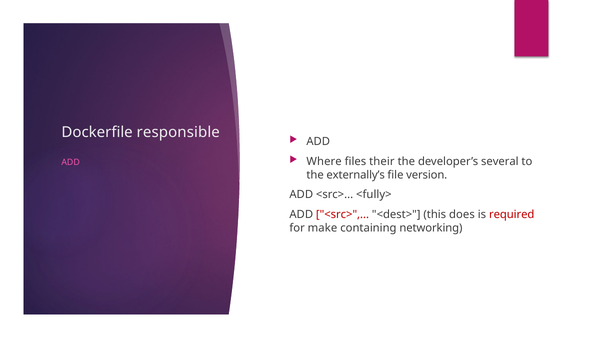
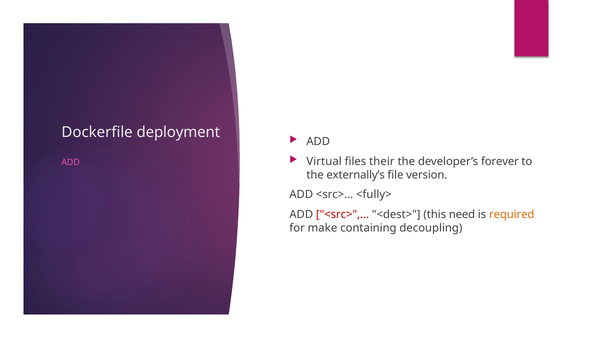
responsible: responsible -> deployment
Where: Where -> Virtual
several: several -> forever
does: does -> need
required colour: red -> orange
networking: networking -> decoupling
